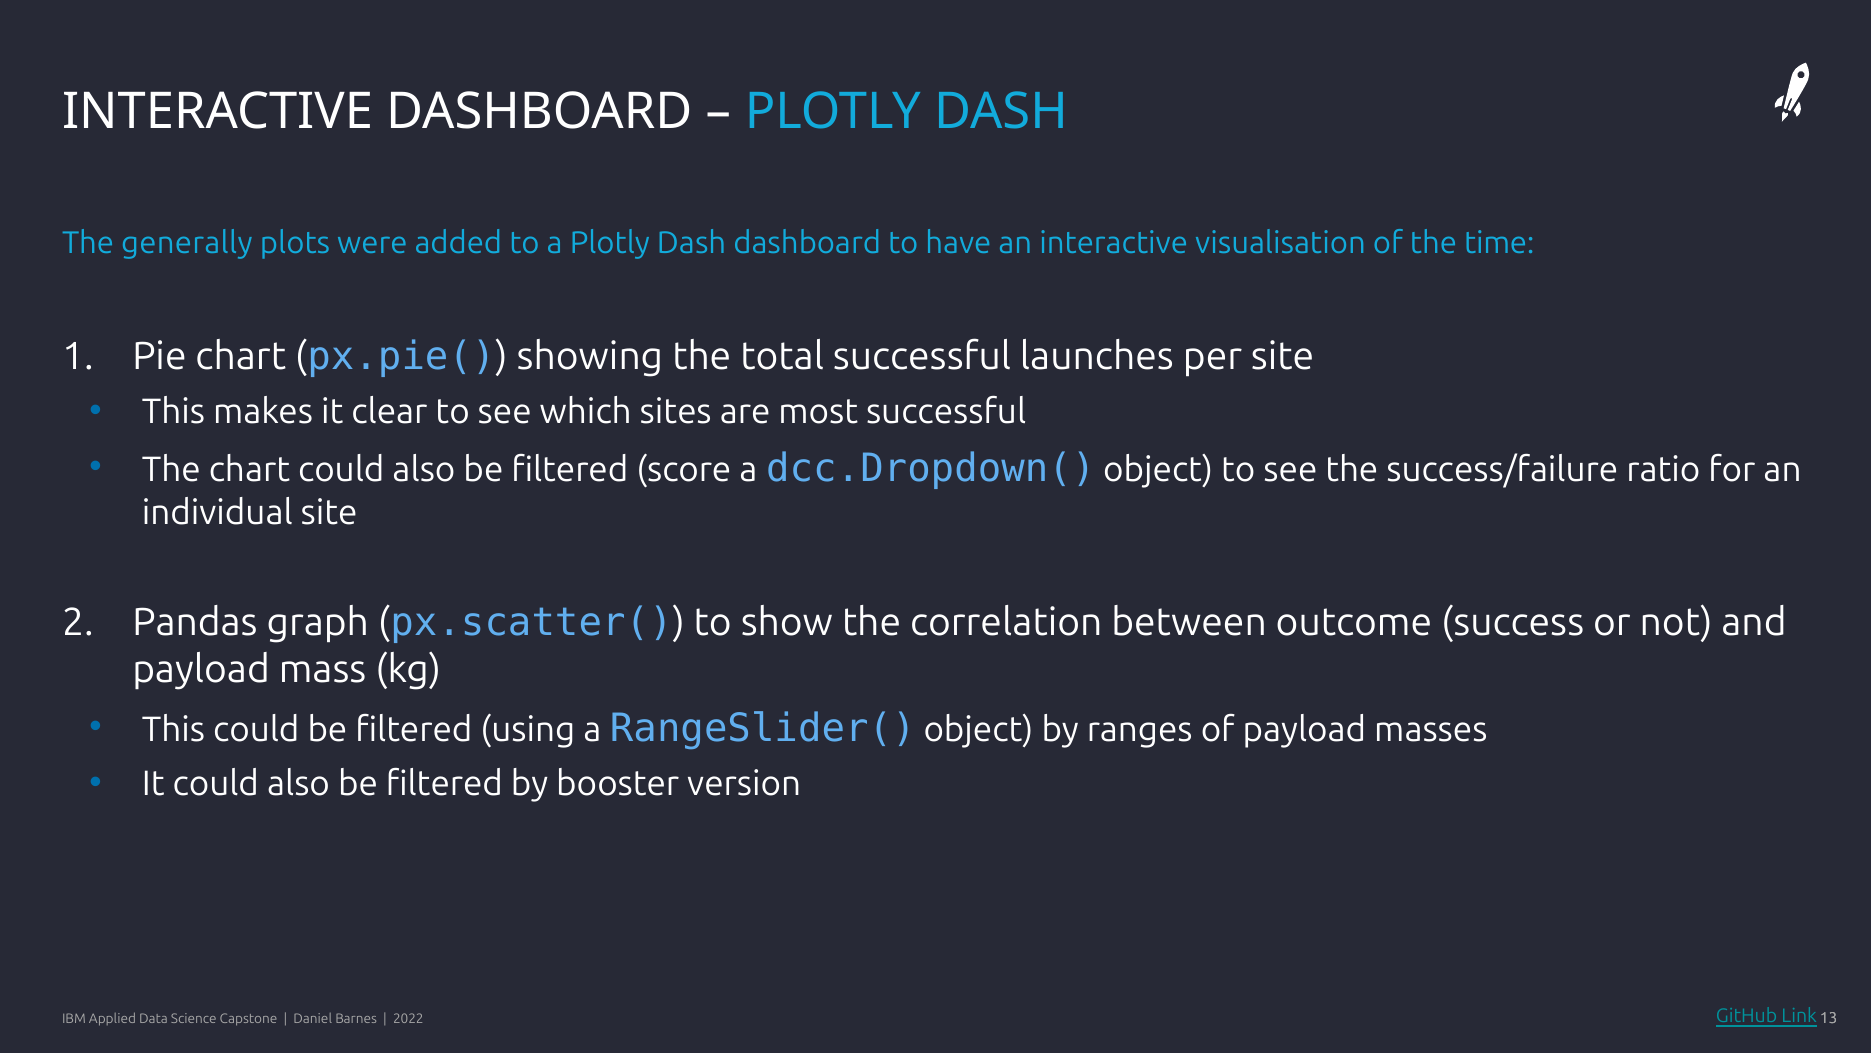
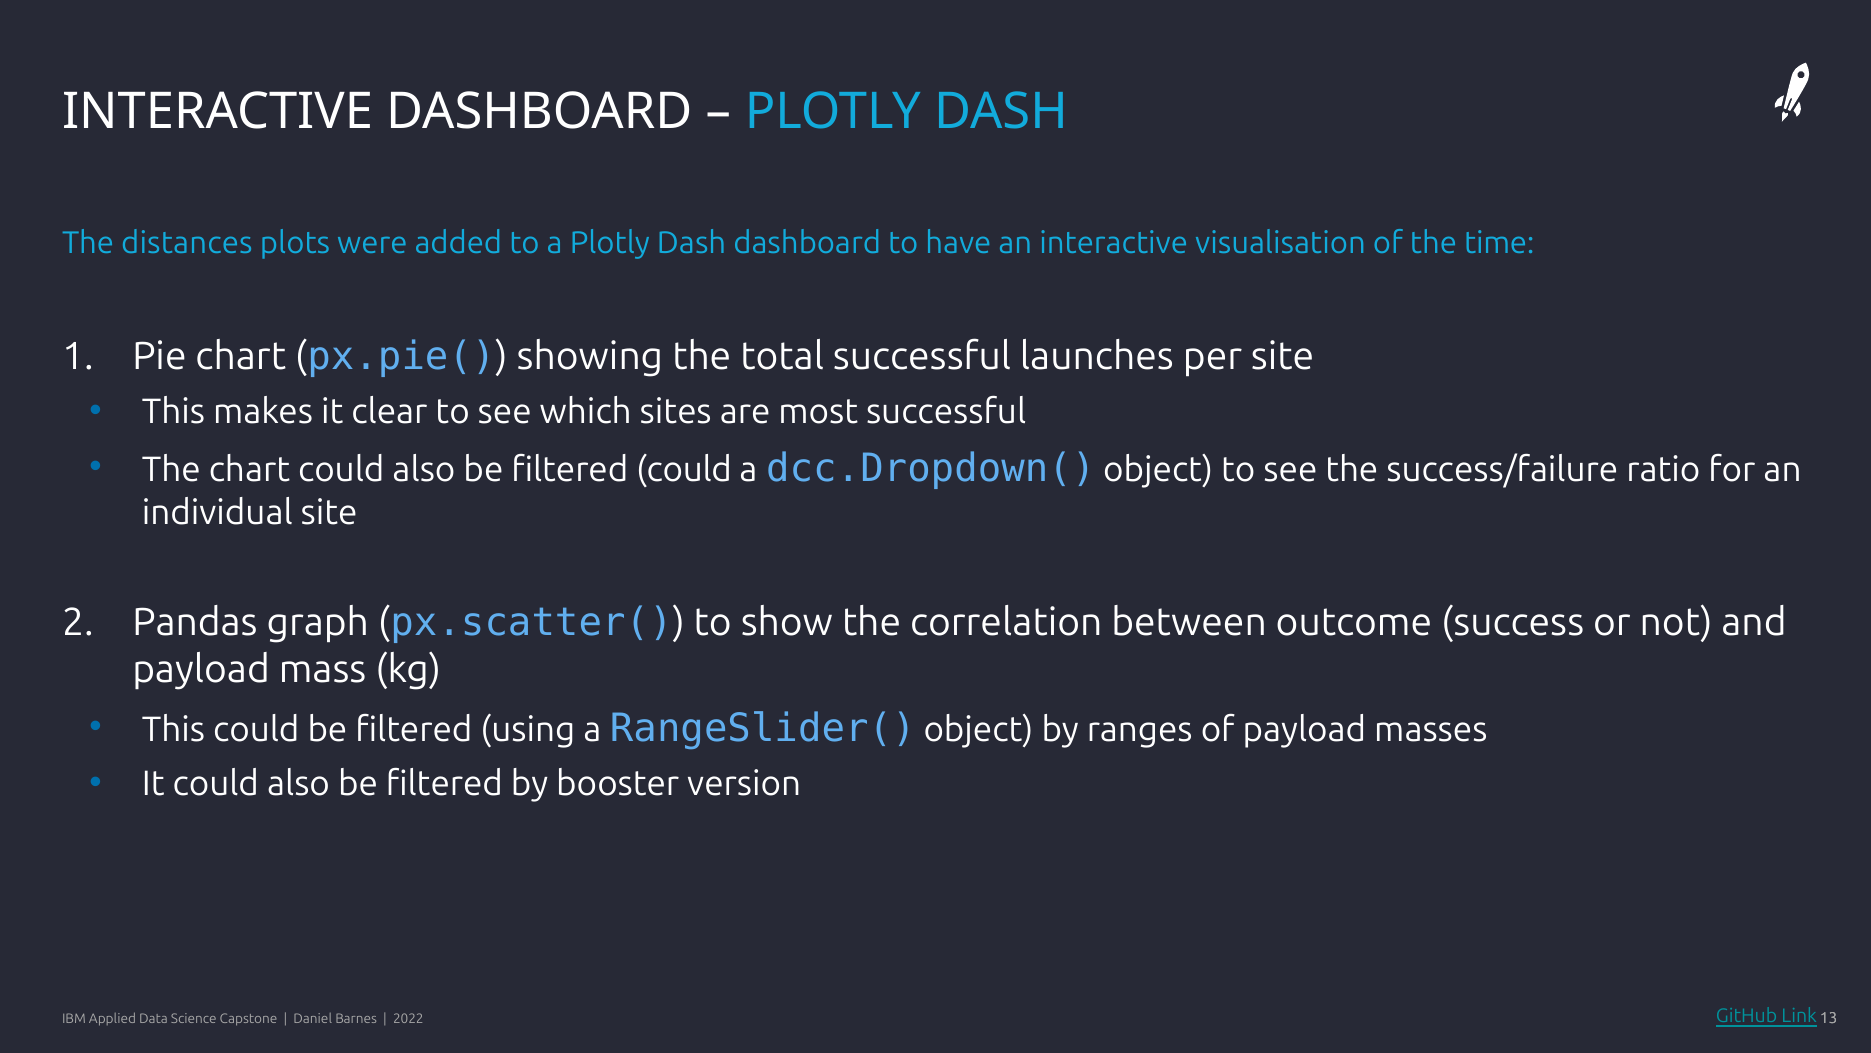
generally: generally -> distances
filtered score: score -> could
